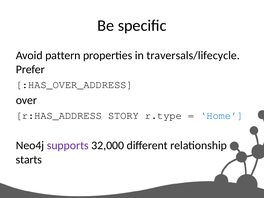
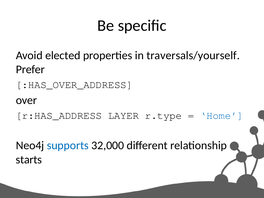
pattern: pattern -> elected
traversals/lifecycle: traversals/lifecycle -> traversals/yourself
STORY: STORY -> LAYER
supports colour: purple -> blue
